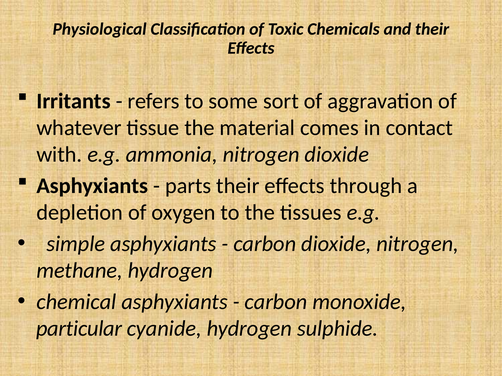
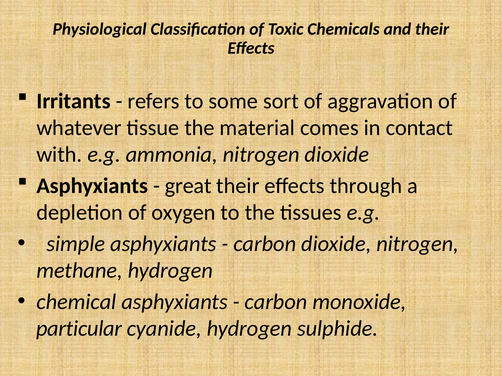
parts: parts -> great
